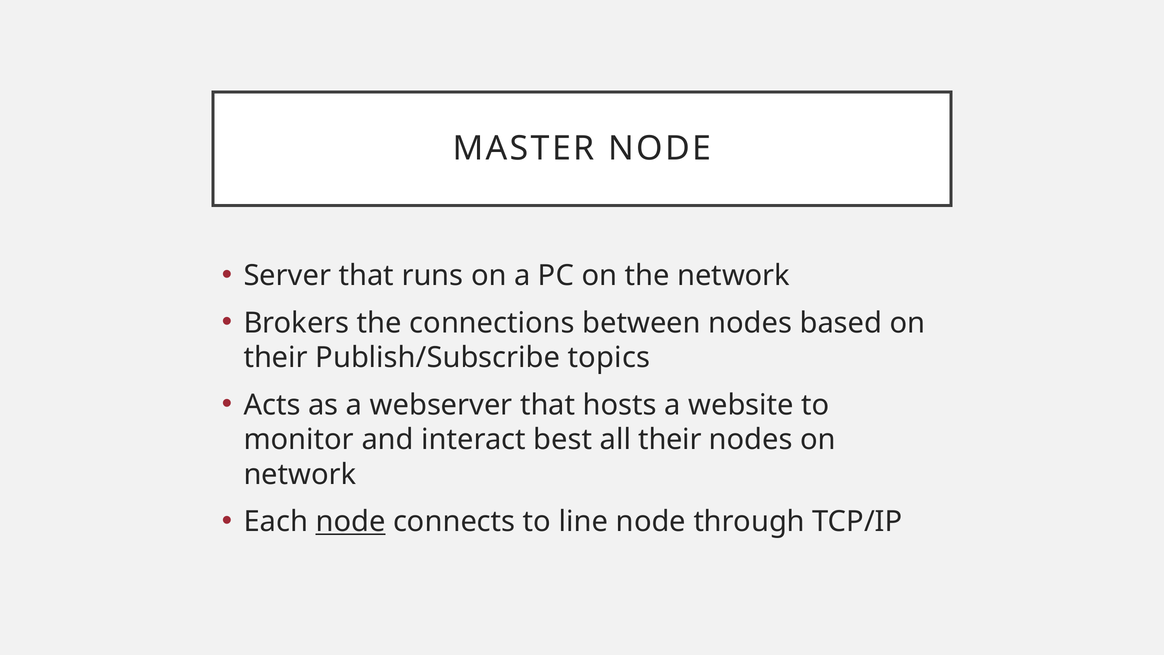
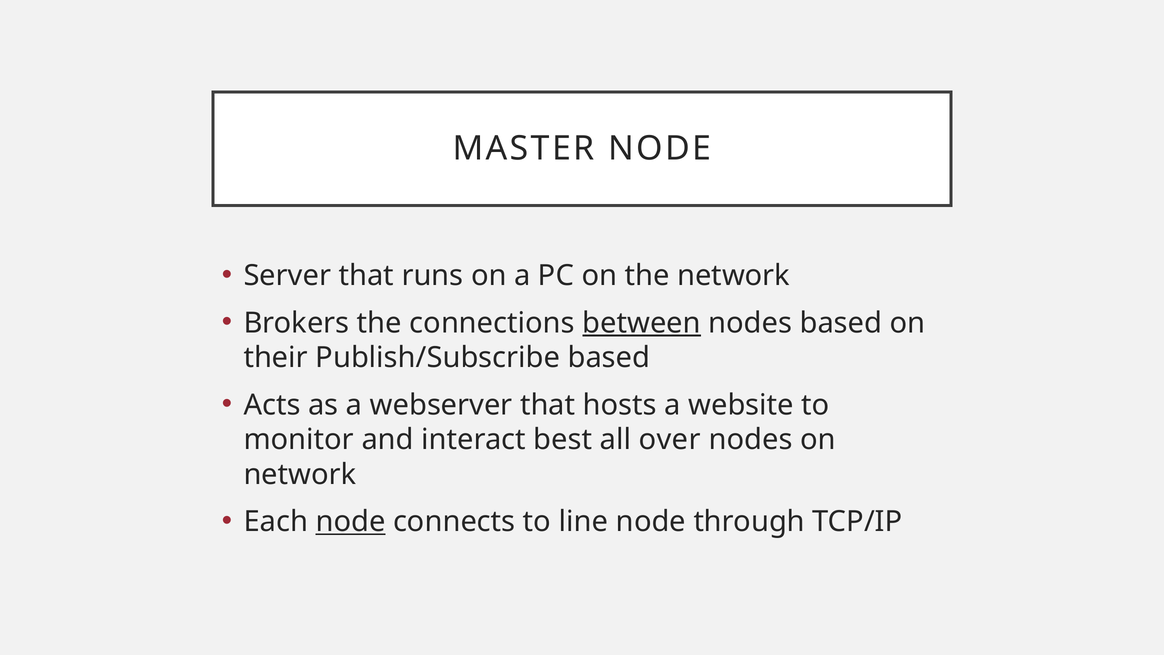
between underline: none -> present
Publish/Subscribe topics: topics -> based
all their: their -> over
